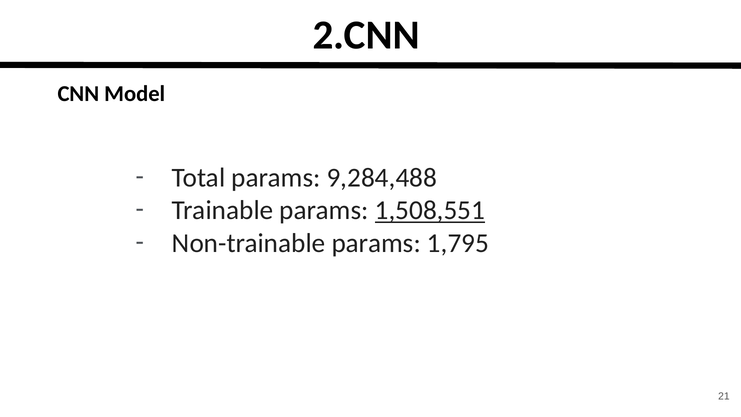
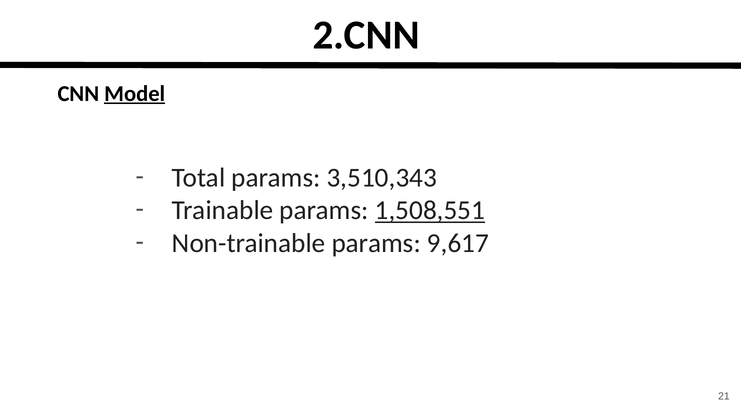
Model underline: none -> present
9,284,488: 9,284,488 -> 3,510,343
1,795: 1,795 -> 9,617
